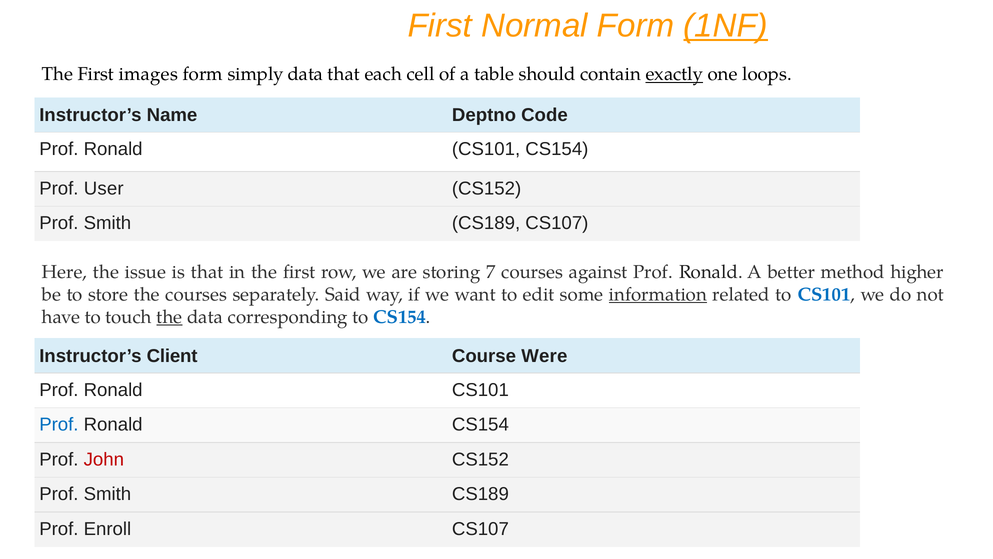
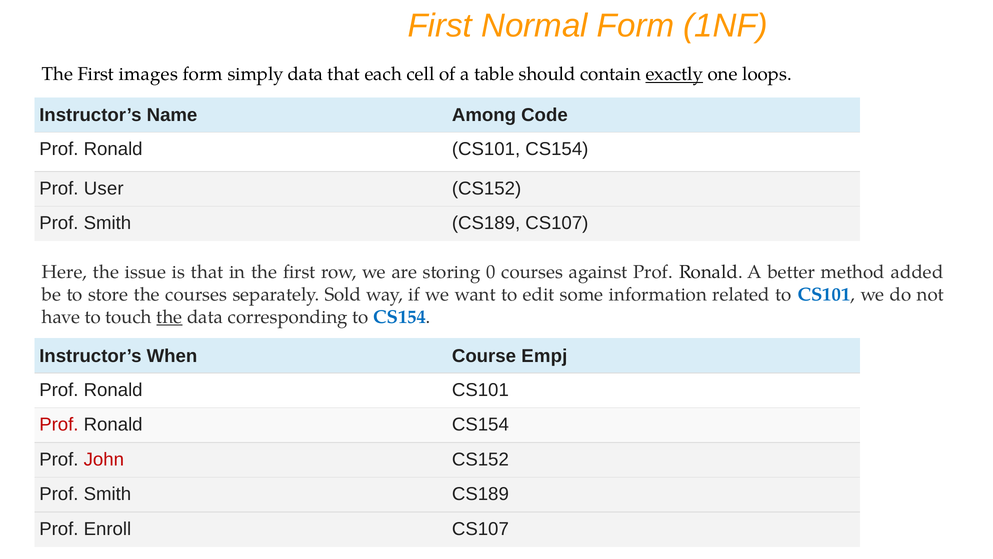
1NF underline: present -> none
Deptno: Deptno -> Among
7: 7 -> 0
higher: higher -> added
Said: Said -> Sold
information underline: present -> none
Client: Client -> When
Were: Were -> Empj
Prof at (59, 424) colour: blue -> red
